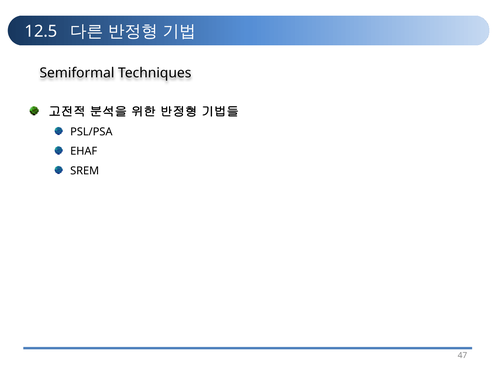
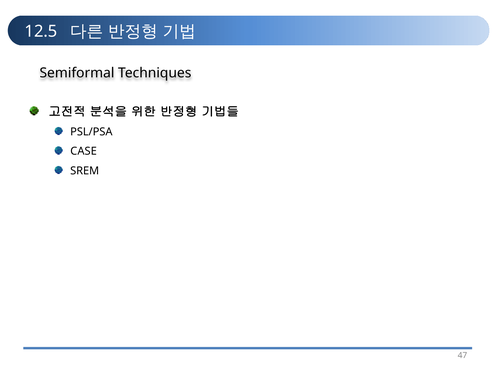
EHAF: EHAF -> CASE
